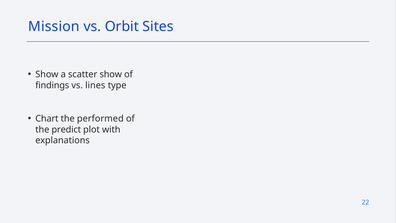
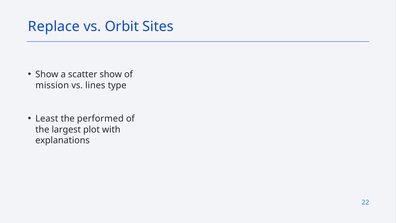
Mission: Mission -> Replace
findings: findings -> mission
Chart: Chart -> Least
predict: predict -> largest
